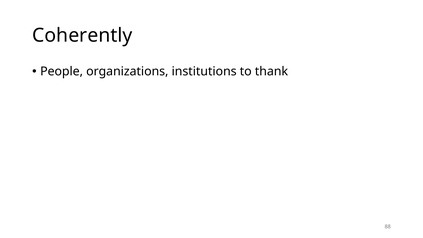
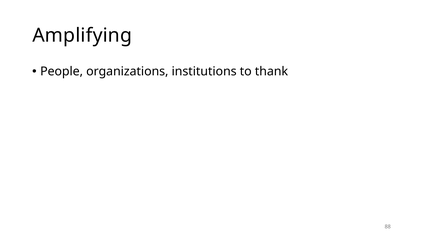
Coherently: Coherently -> Amplifying
